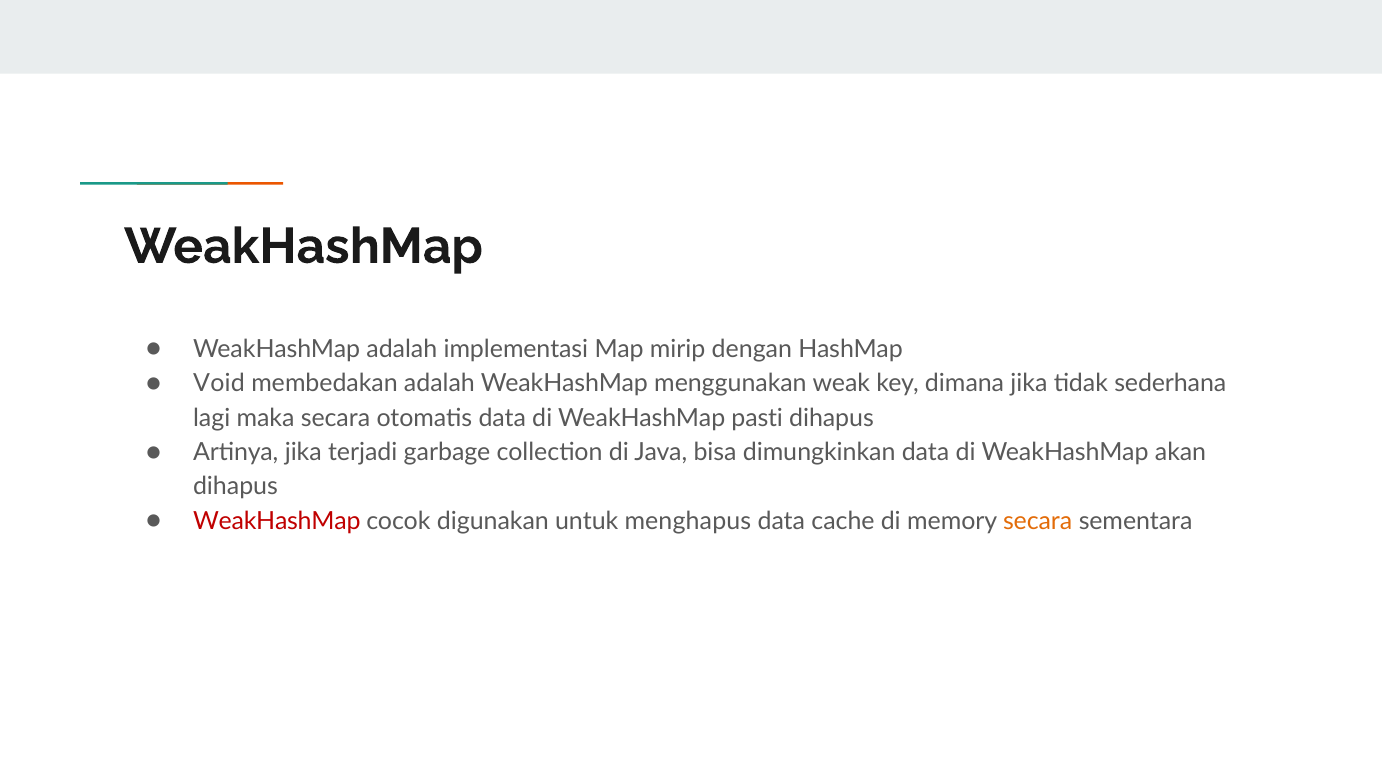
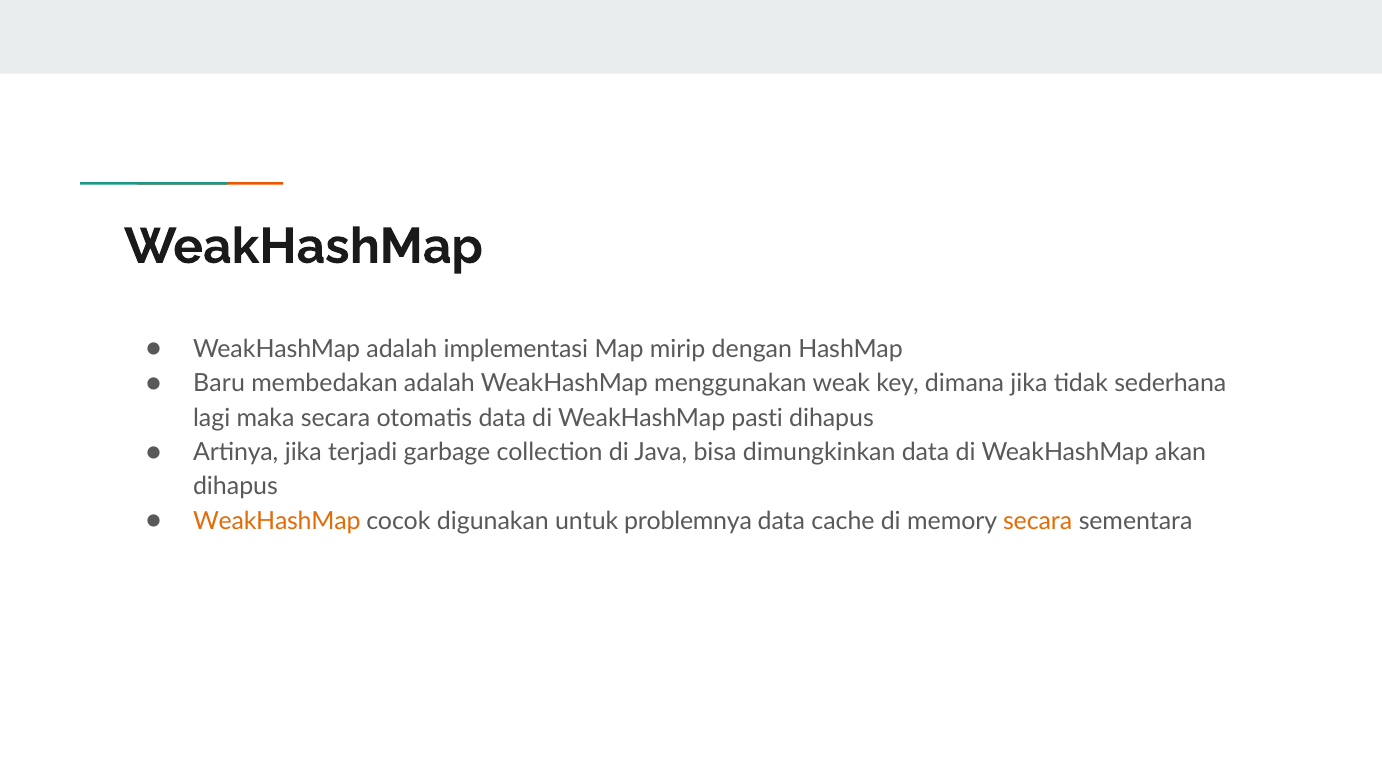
Void: Void -> Baru
WeakHashMap at (277, 521) colour: red -> orange
menghapus: menghapus -> problemnya
